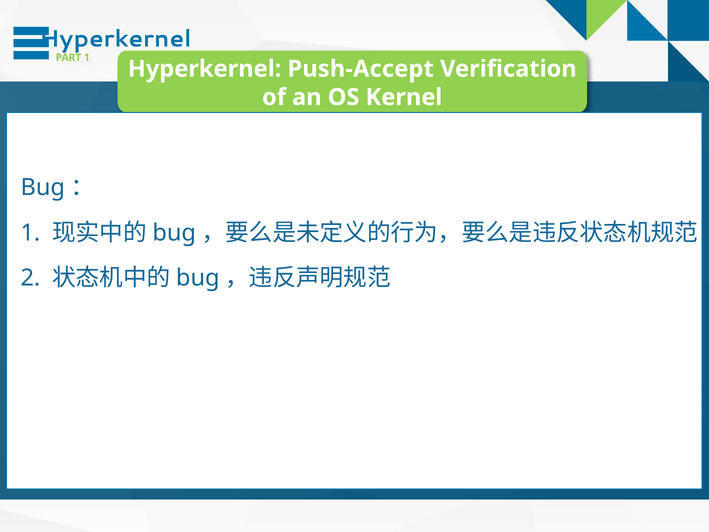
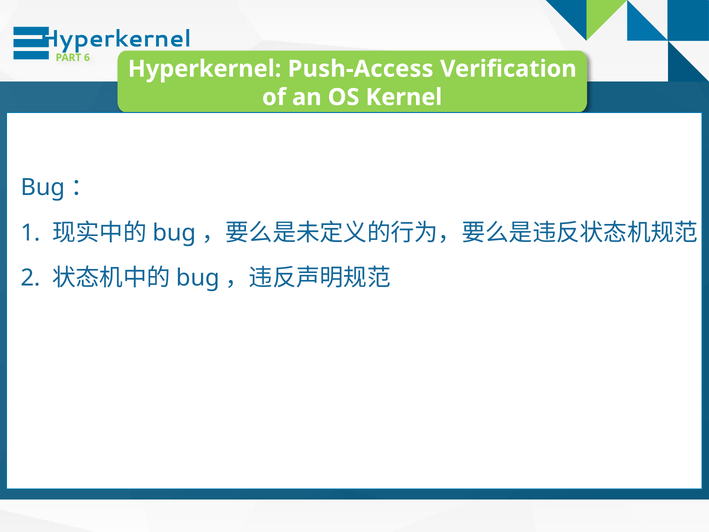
PART 1: 1 -> 6
Push-Accept: Push-Accept -> Push-Access
